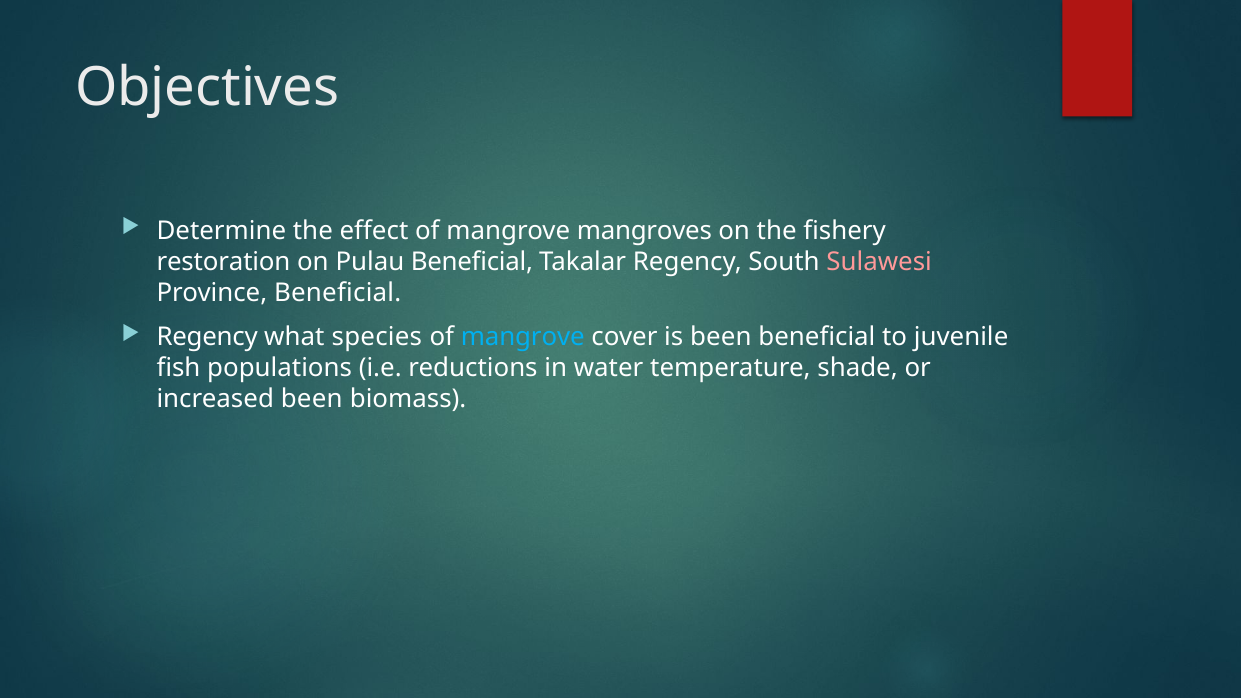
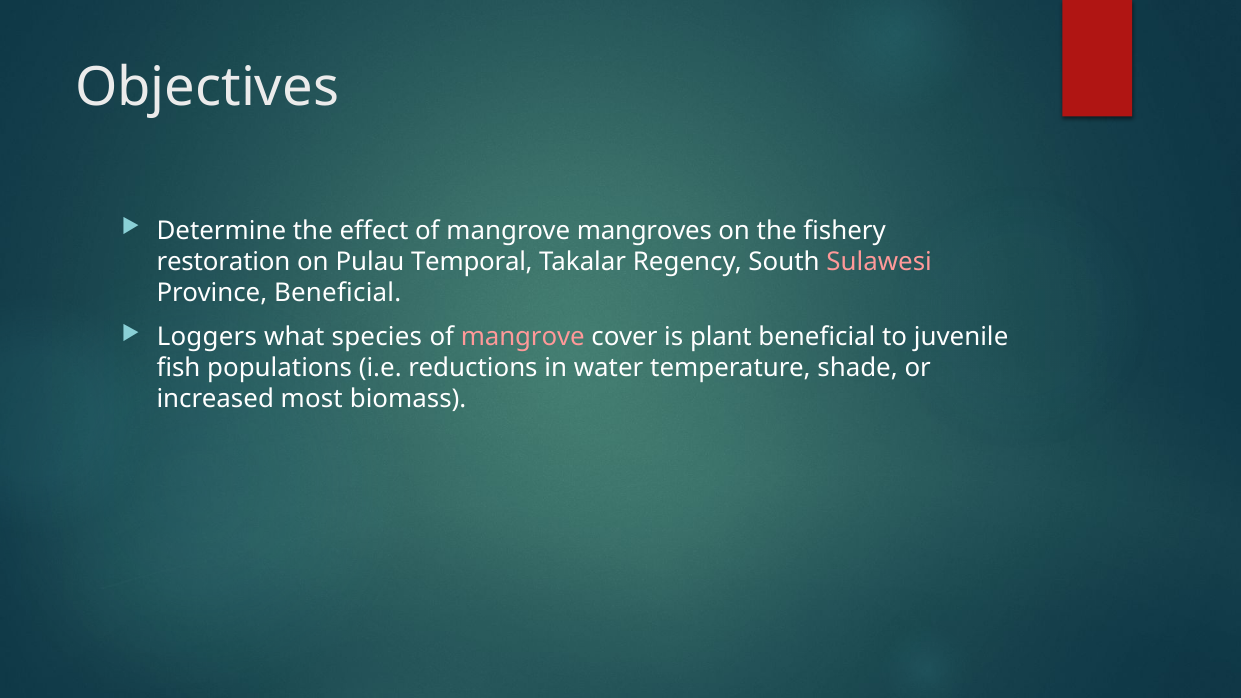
Pulau Beneficial: Beneficial -> Temporal
Regency at (207, 337): Regency -> Loggers
mangrove at (523, 337) colour: light blue -> pink
is been: been -> plant
increased been: been -> most
